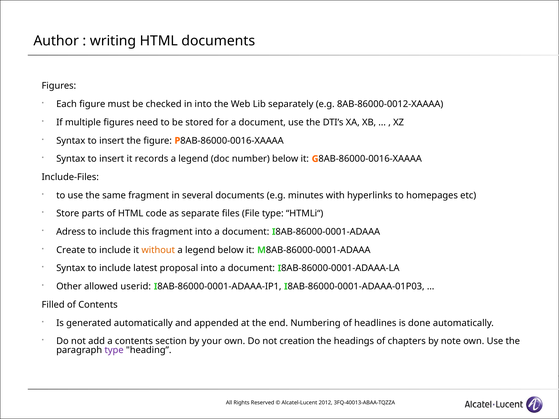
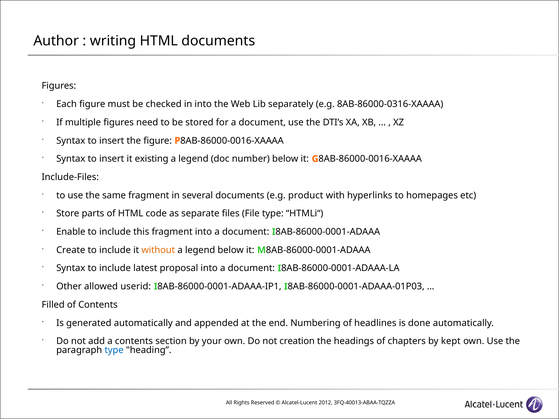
8AB-86000-0012-XAAAA: 8AB-86000-0012-XAAAA -> 8AB-86000-0316-XAAAA
records: records -> existing
minutes: minutes -> product
Adress: Adress -> Enable
note: note -> kept
type at (114, 350) colour: purple -> blue
